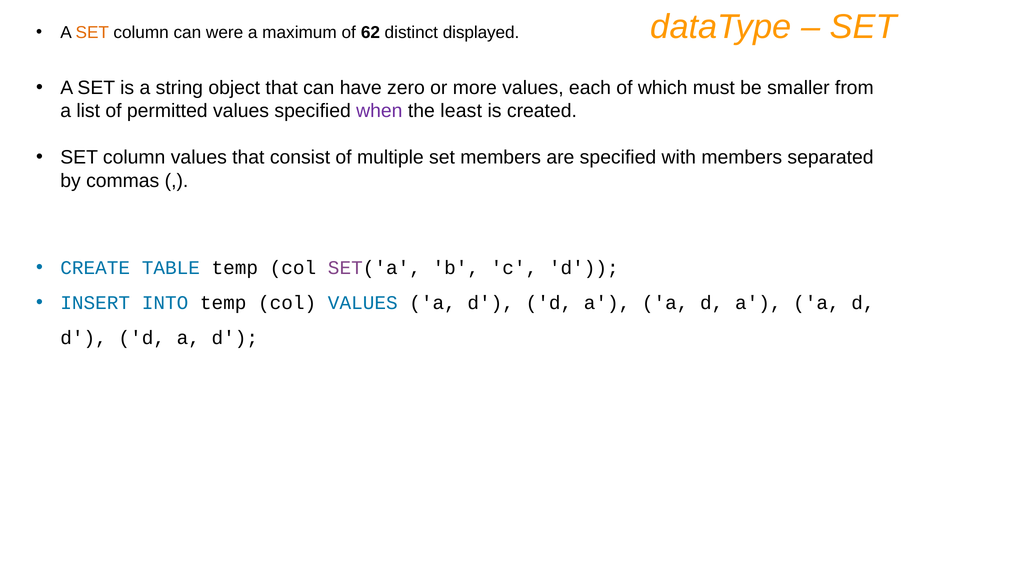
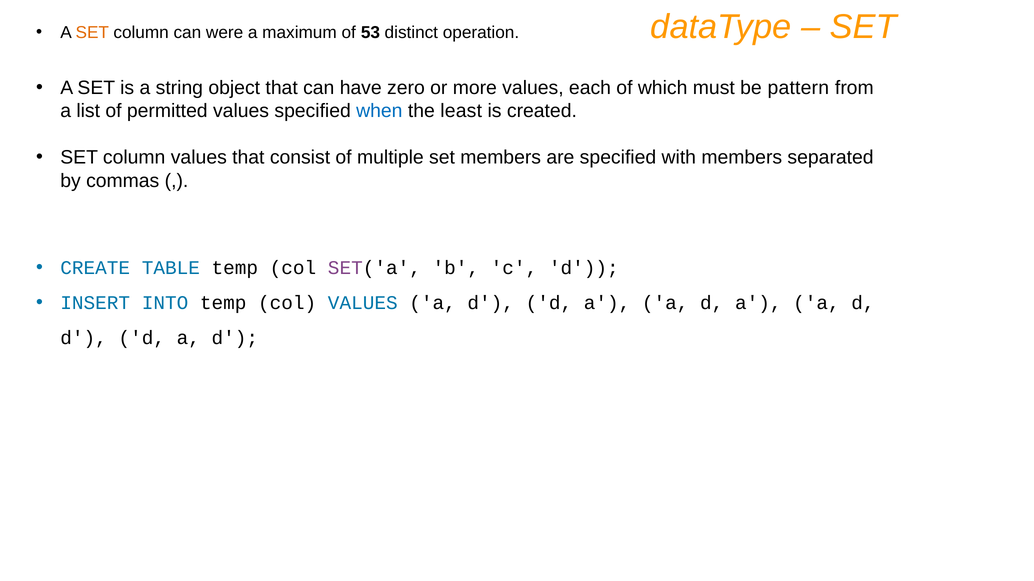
62: 62 -> 53
displayed: displayed -> operation
smaller: smaller -> pattern
when colour: purple -> blue
